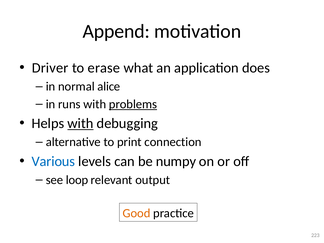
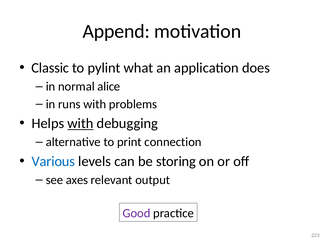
Driver: Driver -> Classic
erase: erase -> pylint
problems underline: present -> none
numpy: numpy -> storing
loop: loop -> axes
Good colour: orange -> purple
